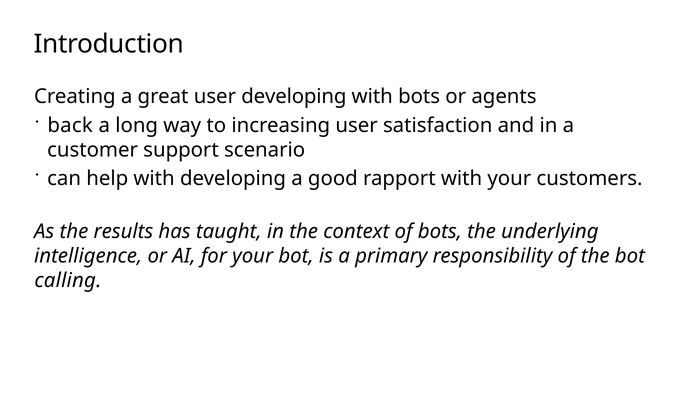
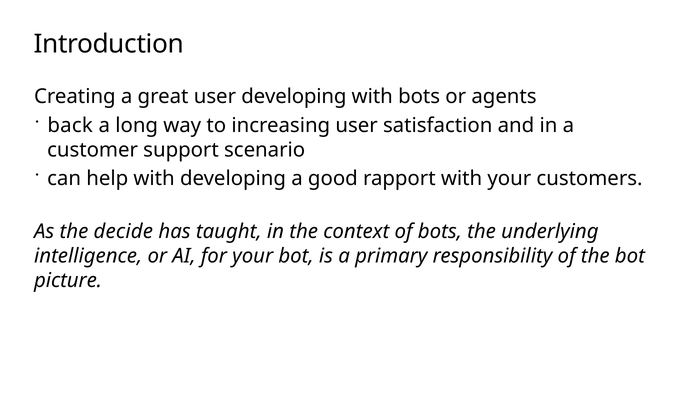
results: results -> decide
calling: calling -> picture
